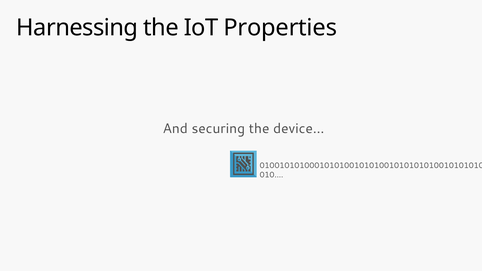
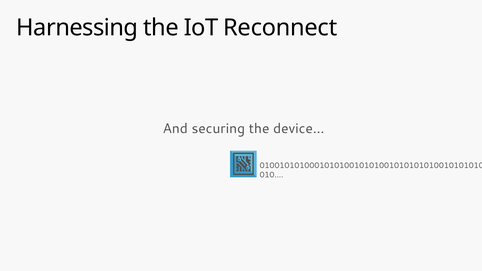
Properties: Properties -> Reconnect
